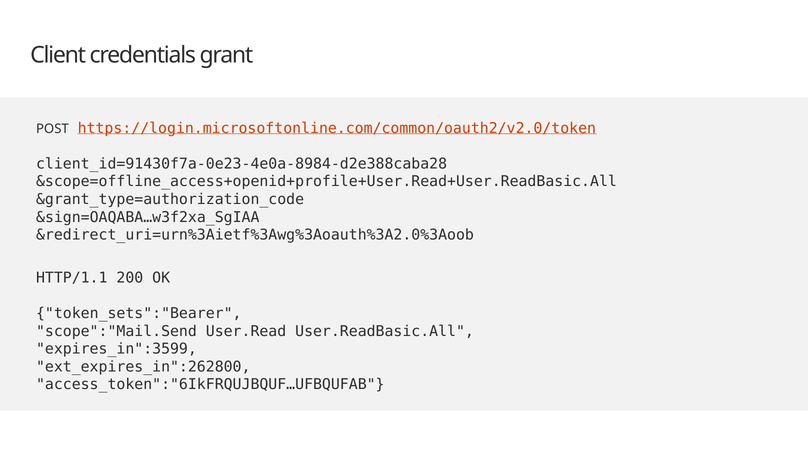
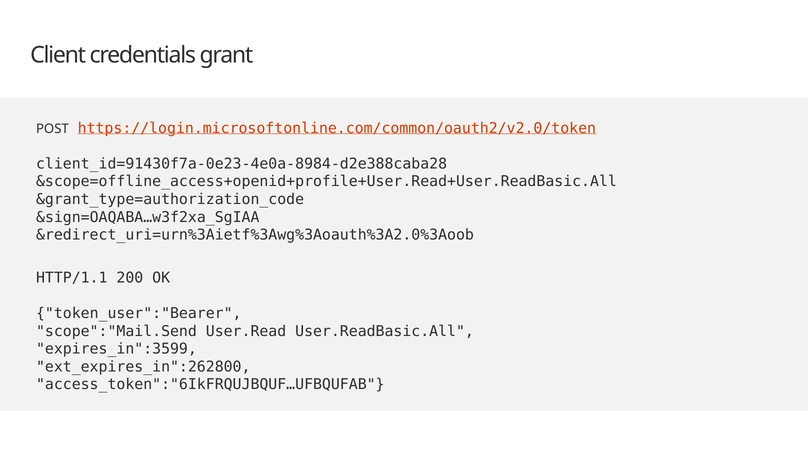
token_sets":"Bearer: token_sets":"Bearer -> token_user":"Bearer
